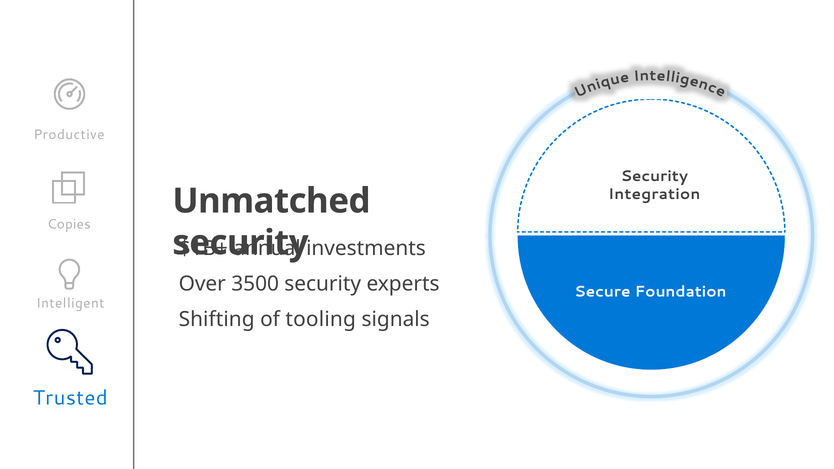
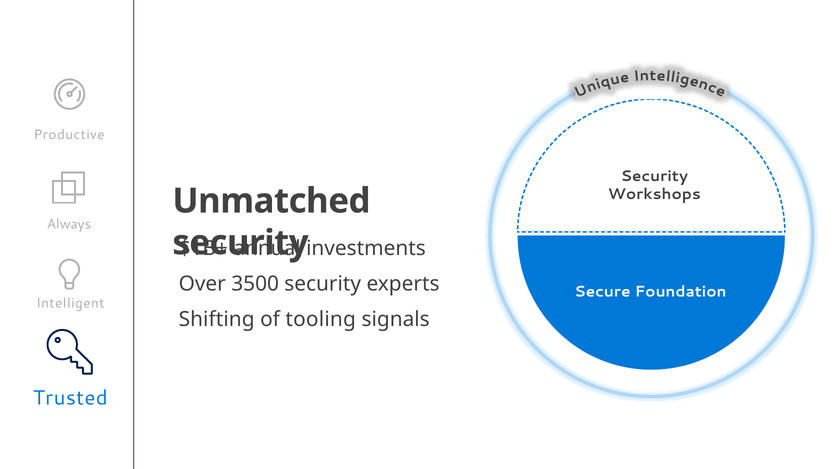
Integration: Integration -> Workshops
Copies: Copies -> Always
